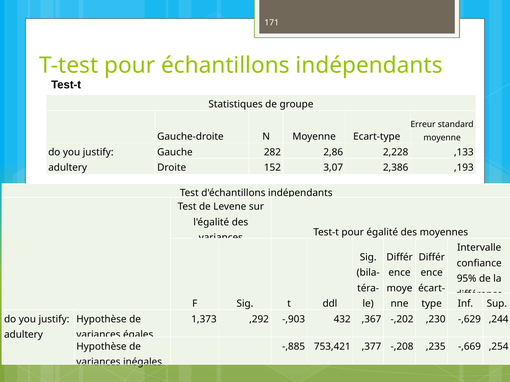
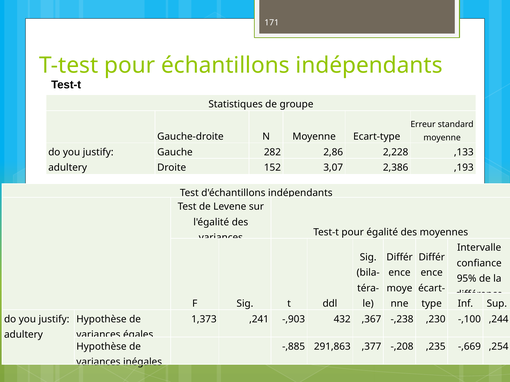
,292: ,292 -> ,241
-,202: -,202 -> -,238
-,629: -,629 -> -,100
753,421: 753,421 -> 291,863
